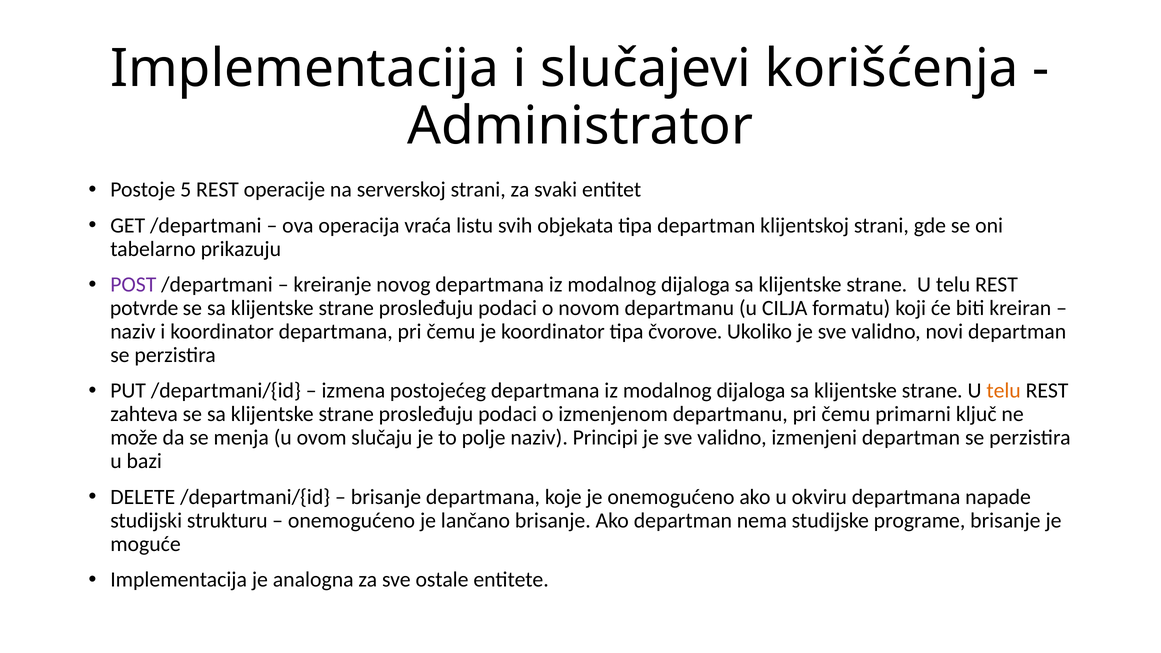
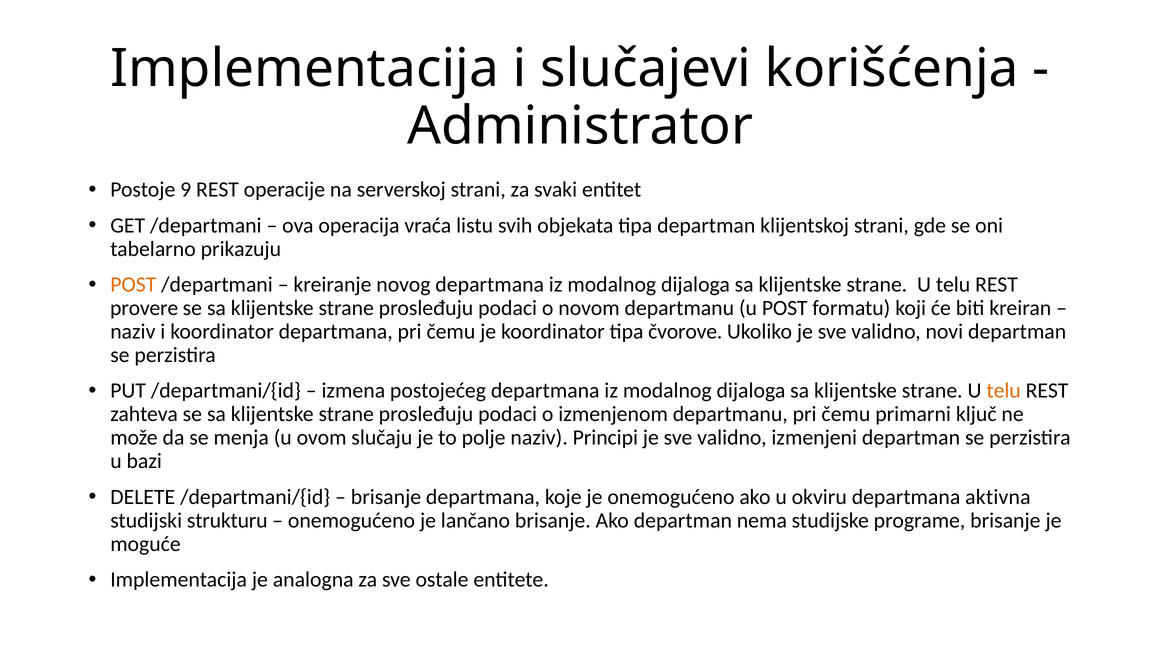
5: 5 -> 9
POST at (133, 285) colour: purple -> orange
potvrde: potvrde -> provere
u CILJA: CILJA -> POST
napade: napade -> aktivna
